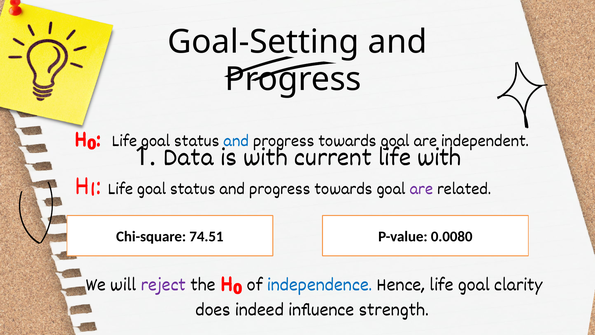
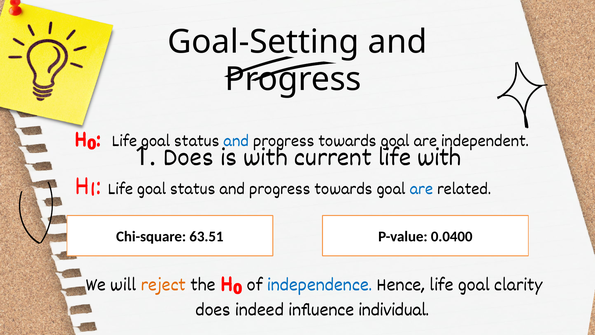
1 Data: Data -> Does
are at (421, 188) colour: purple -> blue
74.51: 74.51 -> 63.51
0.0080: 0.0080 -> 0.0400
reject colour: purple -> orange
strength: strength -> individual
